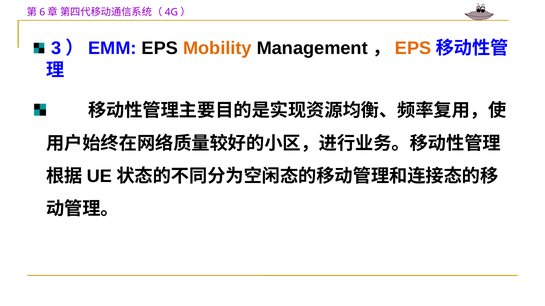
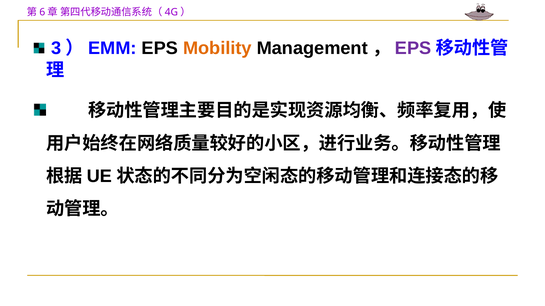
EPS at (413, 48) colour: orange -> purple
